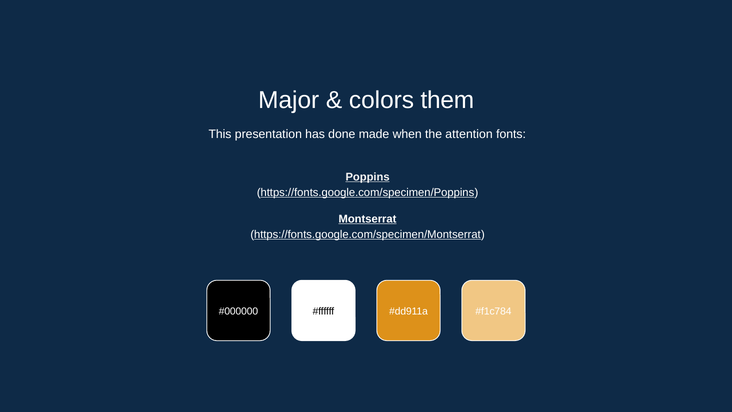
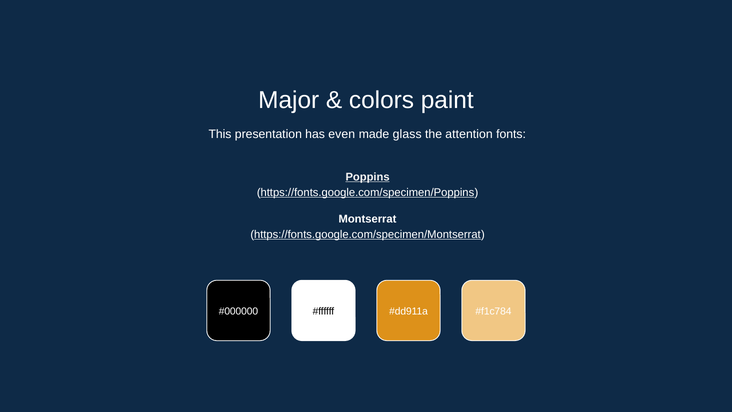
them: them -> paint
done: done -> even
when: when -> glass
Montserrat underline: present -> none
